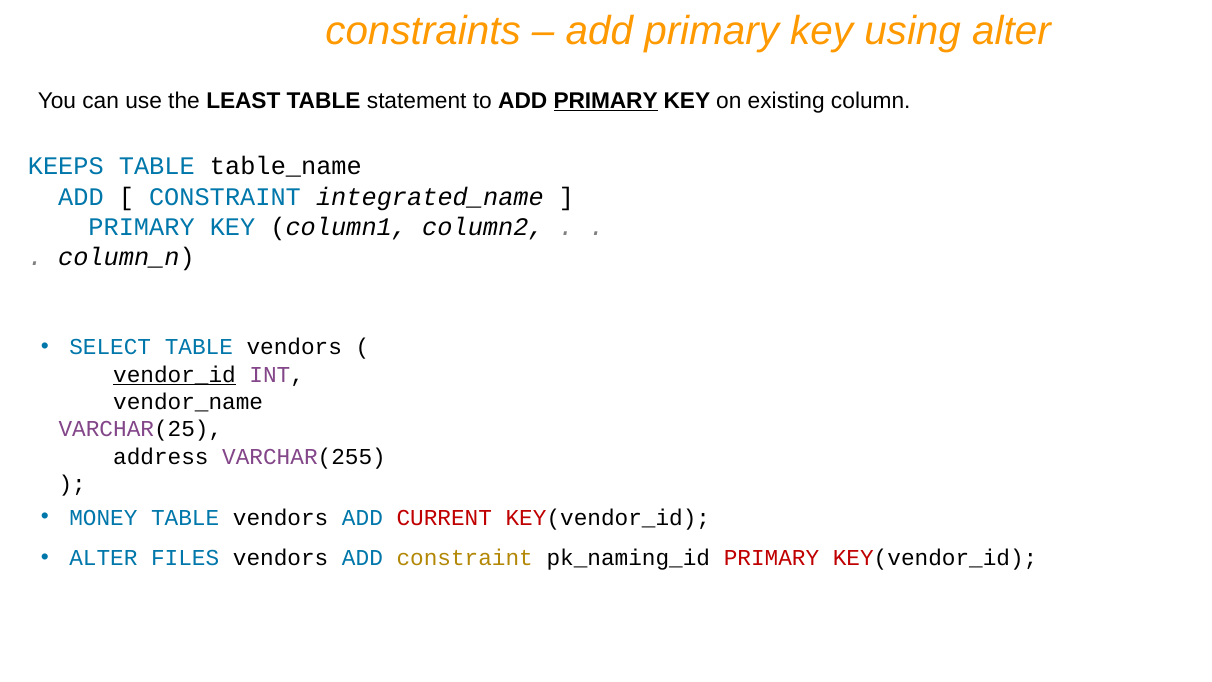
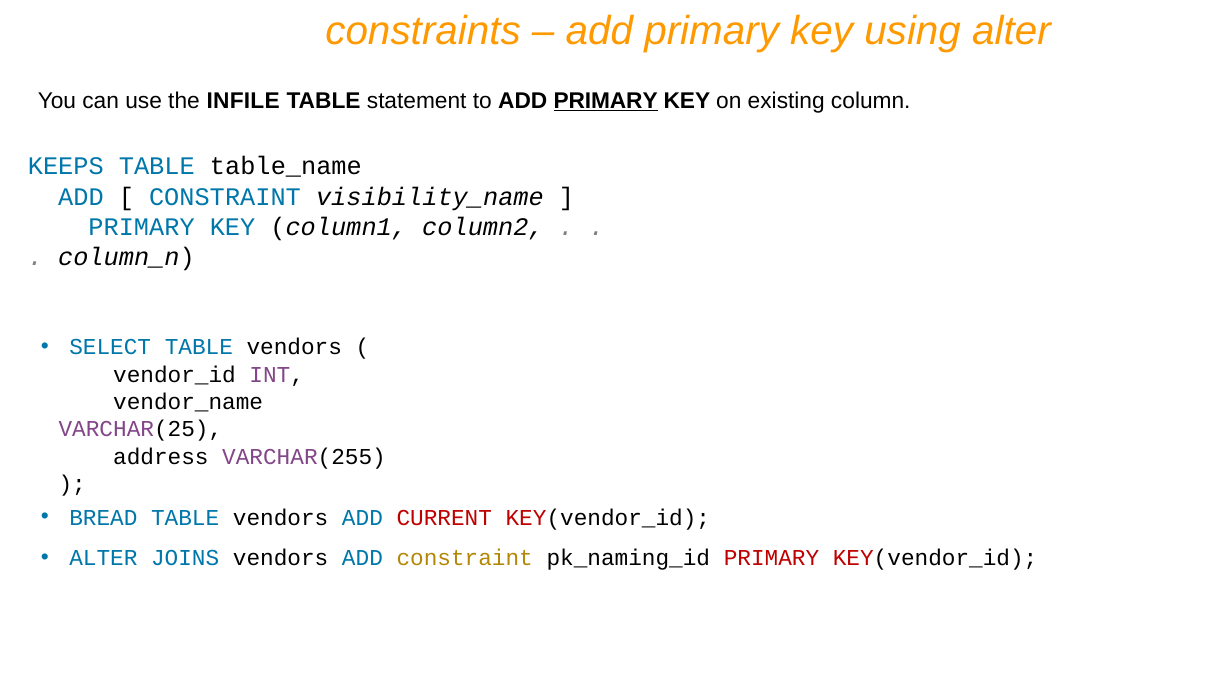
LEAST: LEAST -> INFILE
integrated_name: integrated_name -> visibility_name
vendor_id underline: present -> none
MONEY: MONEY -> BREAD
FILES: FILES -> JOINS
